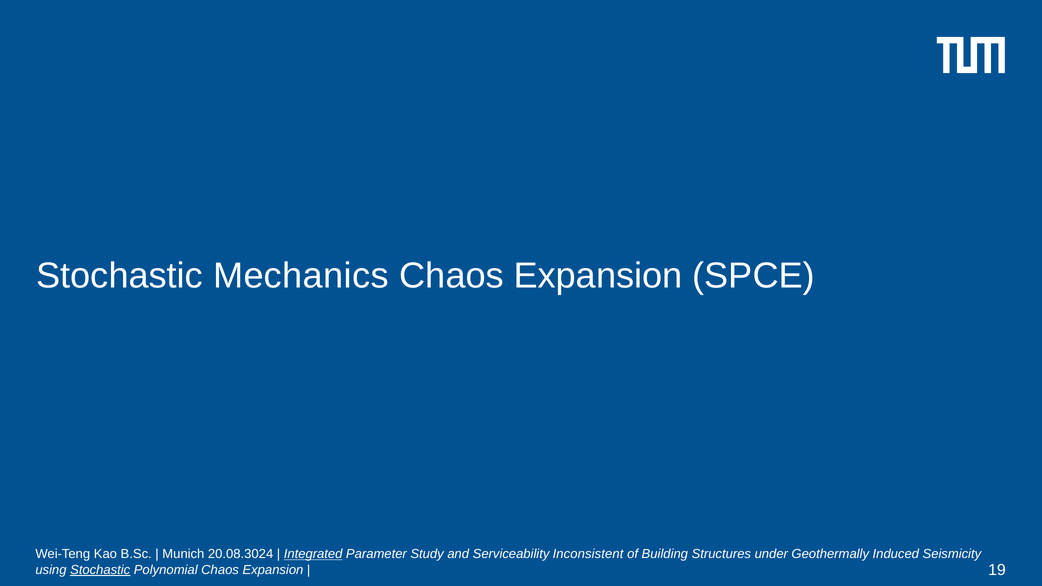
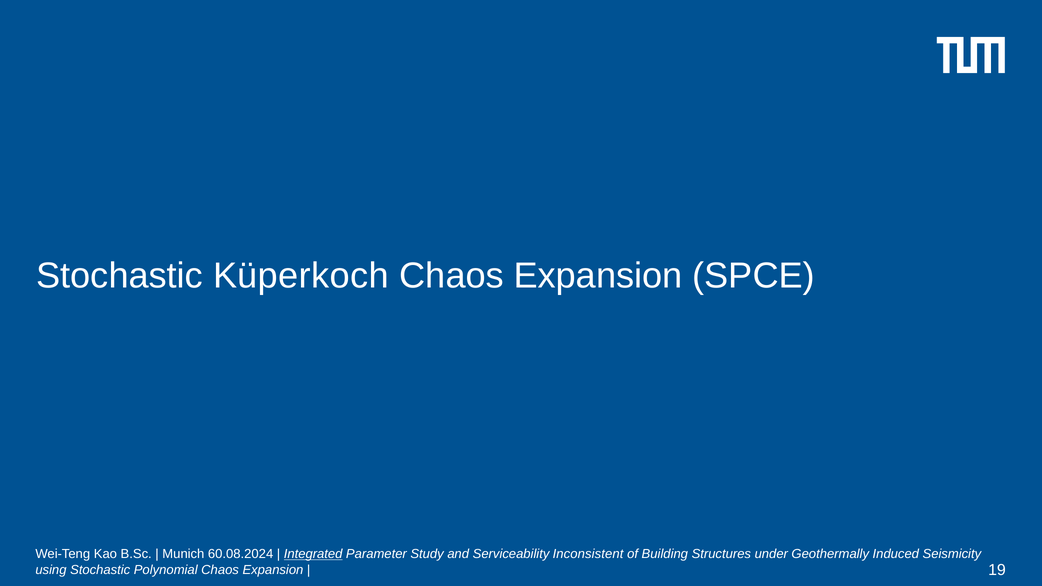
Mechanics: Mechanics -> Küperkoch
20.08.3024: 20.08.3024 -> 60.08.2024
Stochastic at (100, 570) underline: present -> none
